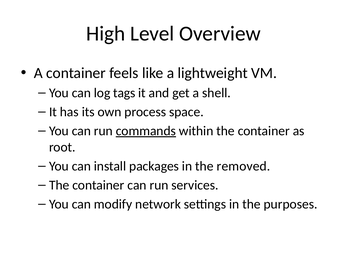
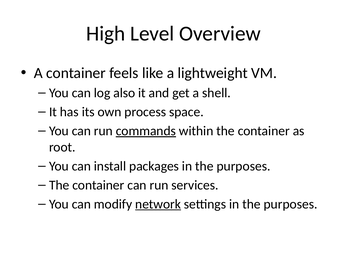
tags: tags -> also
packages in the removed: removed -> purposes
network underline: none -> present
